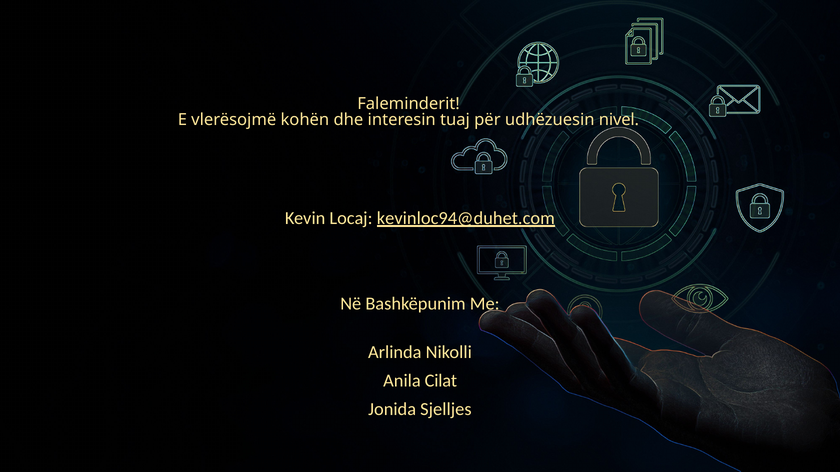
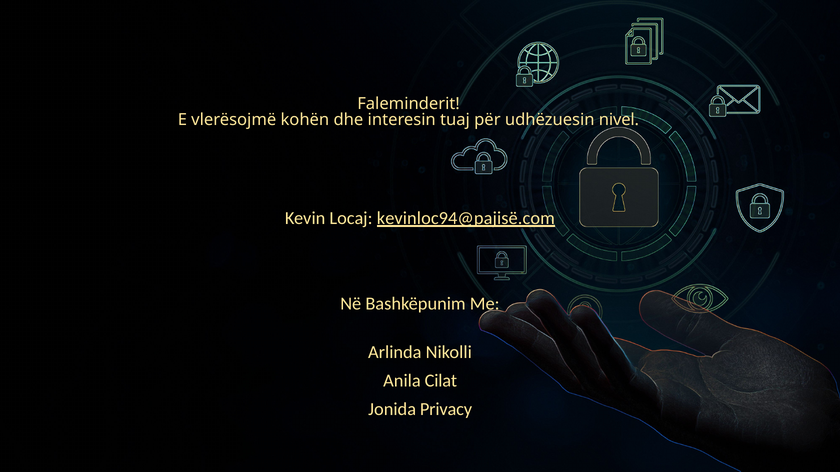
kevinloc94@duhet.com: kevinloc94@duhet.com -> kevinloc94@pajisë.com
Sjelljes: Sjelljes -> Privacy
